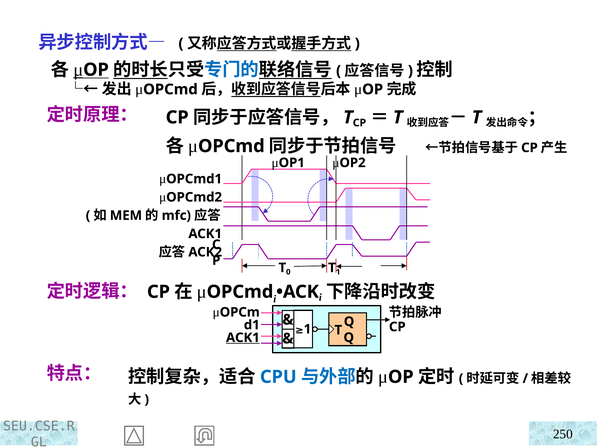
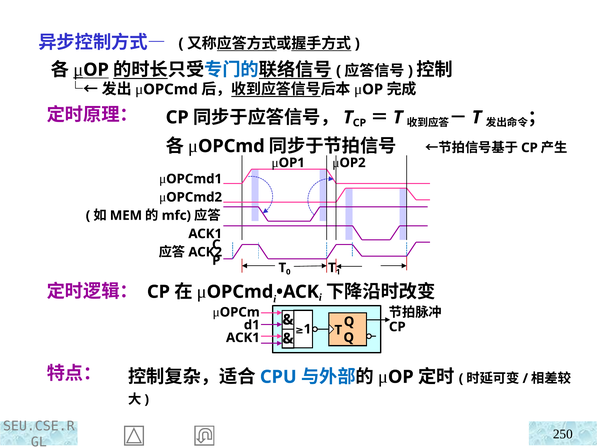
ACK1 at (243, 337) underline: present -> none
